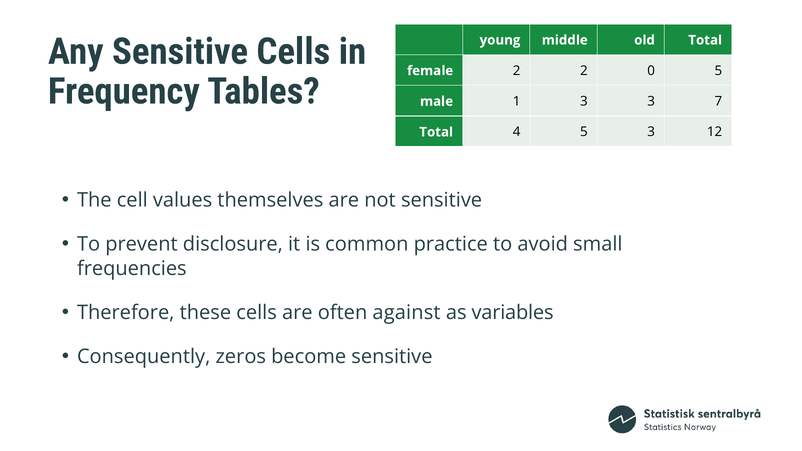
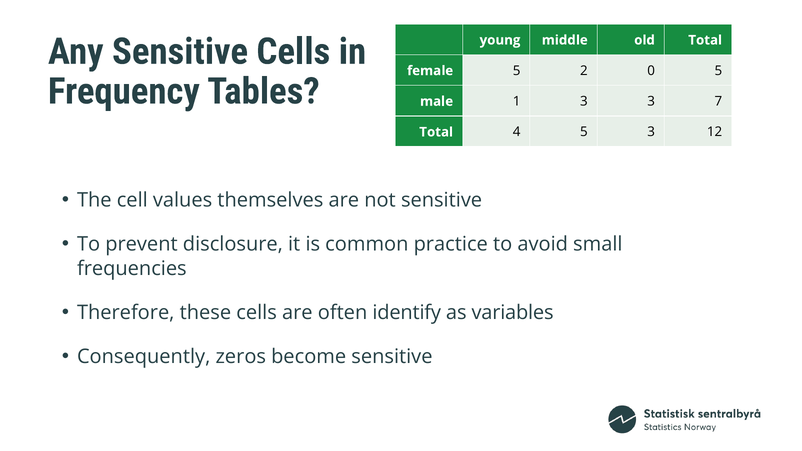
female 2: 2 -> 5
against: against -> identify
